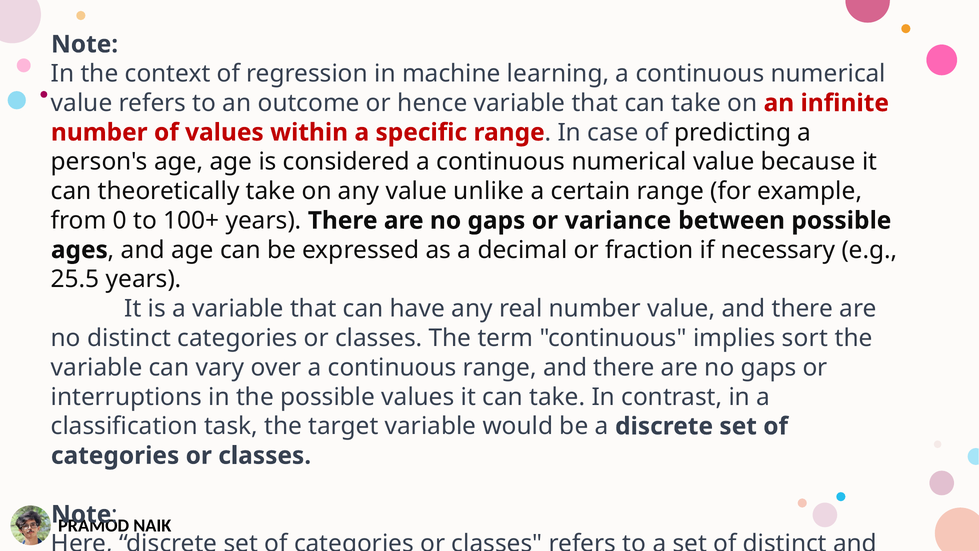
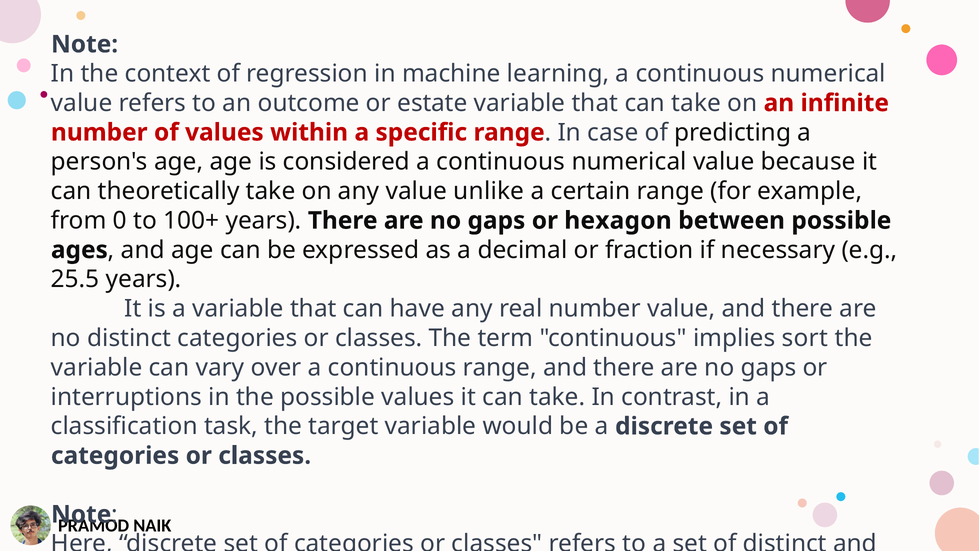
hence: hence -> estate
variance: variance -> hexagon
